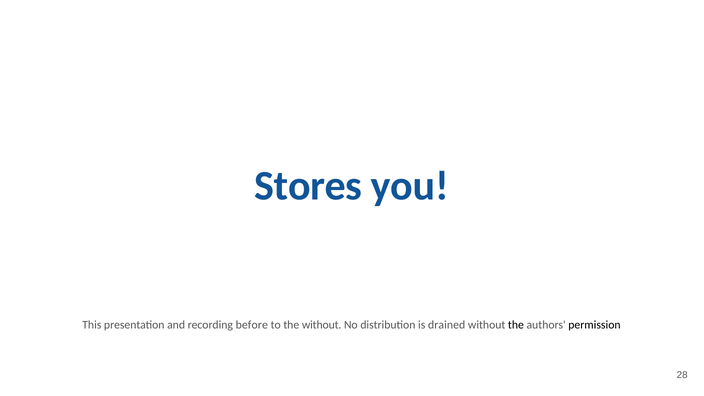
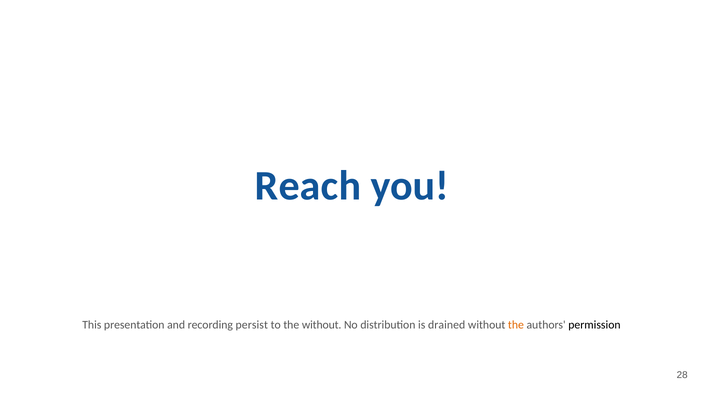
Stores: Stores -> Reach
before: before -> persist
the at (516, 325) colour: black -> orange
